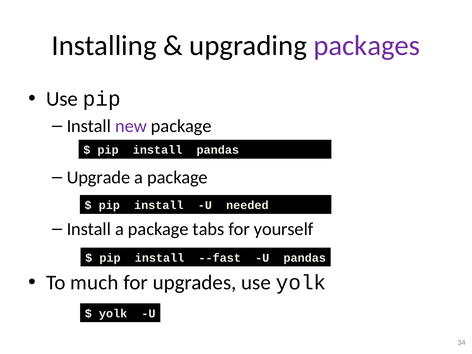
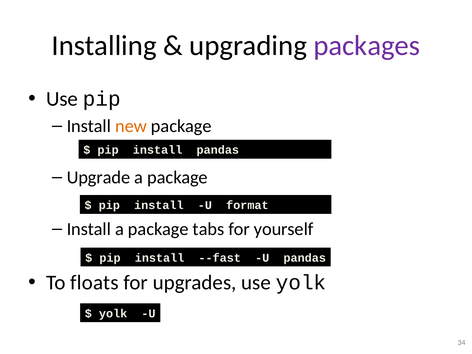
new colour: purple -> orange
needed: needed -> format
much: much -> floats
